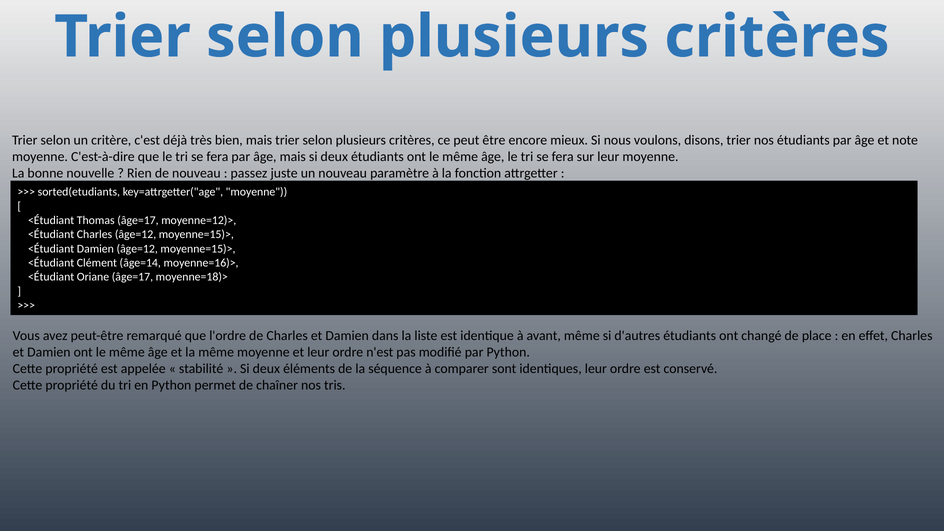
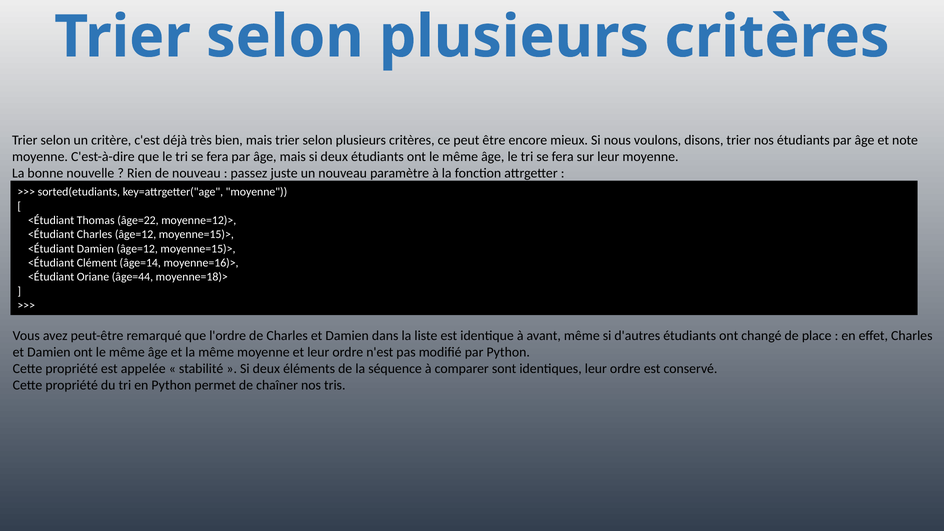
Thomas âge=17: âge=17 -> âge=22
Oriane âge=17: âge=17 -> âge=44
